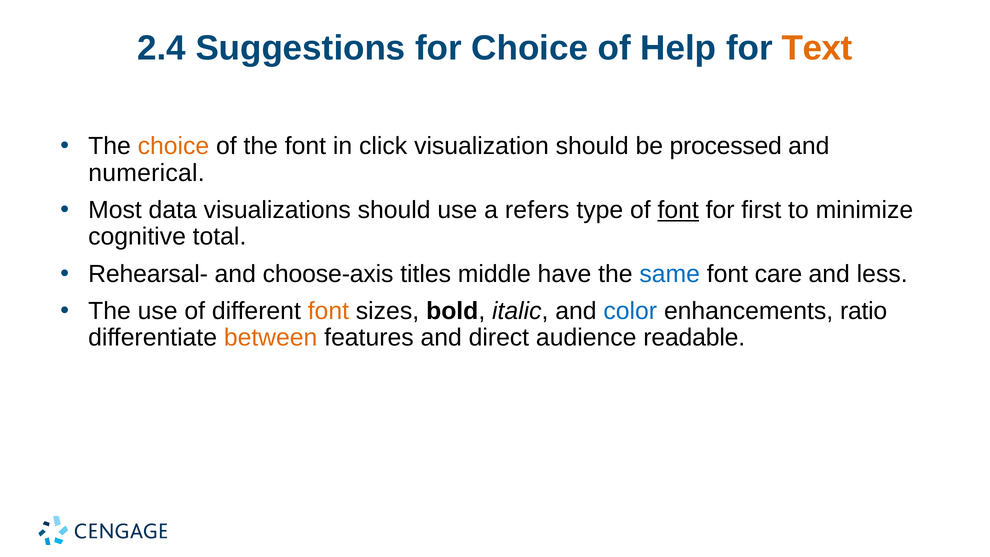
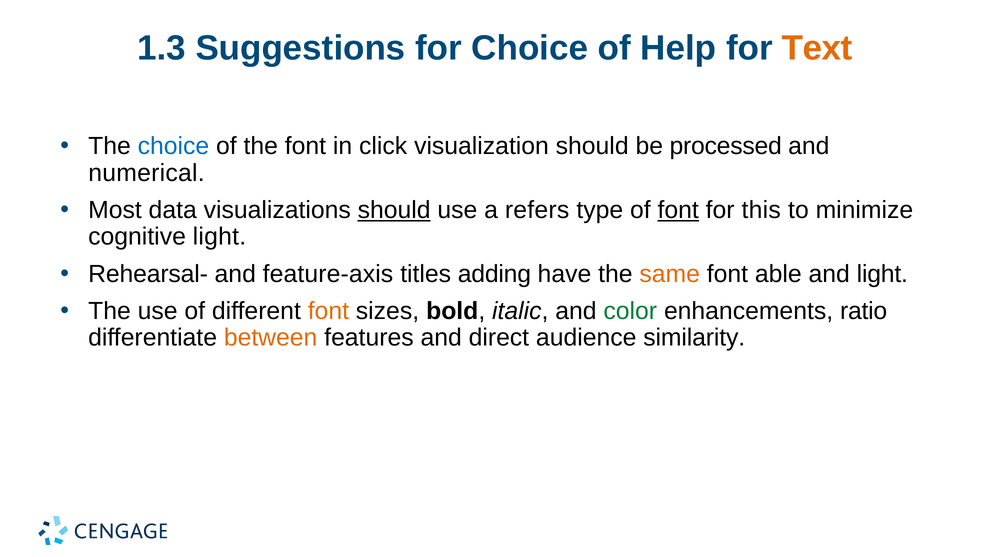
2.4: 2.4 -> 1.3
choice at (173, 146) colour: orange -> blue
should at (394, 210) underline: none -> present
first: first -> this
cognitive total: total -> light
choose-axis: choose-axis -> feature-axis
middle: middle -> adding
same colour: blue -> orange
care: care -> able
and less: less -> light
color colour: blue -> green
readable: readable -> similarity
